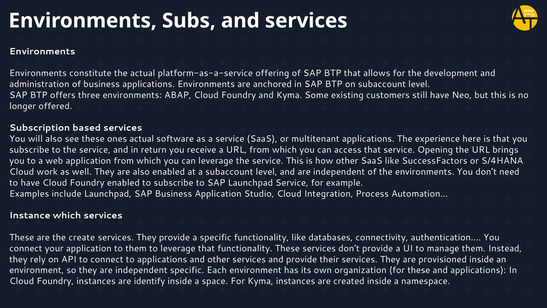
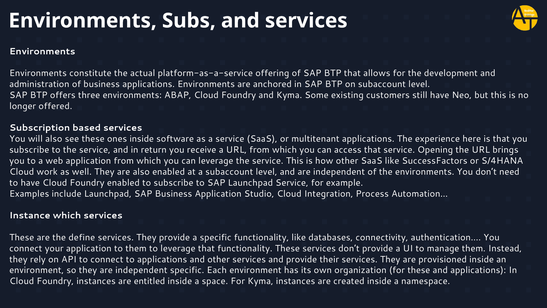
ones actual: actual -> inside
create: create -> define
identify: identify -> entitled
